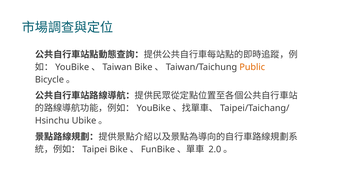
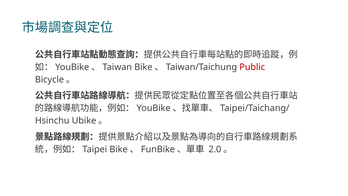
Public colour: orange -> red
